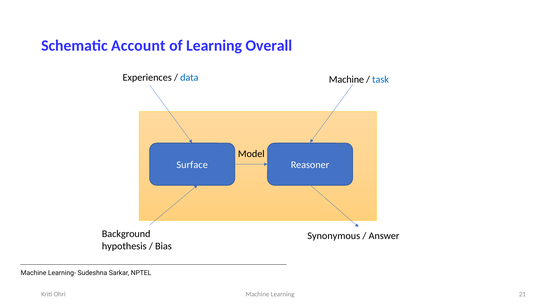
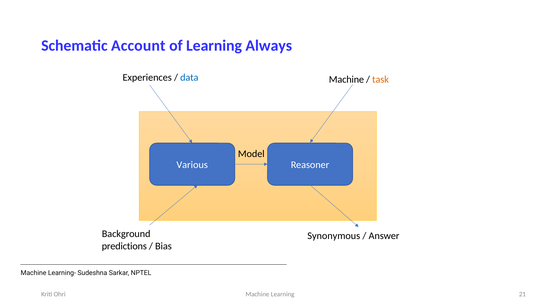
Overall: Overall -> Always
task colour: blue -> orange
Surface: Surface -> Various
hypothesis: hypothesis -> predictions
